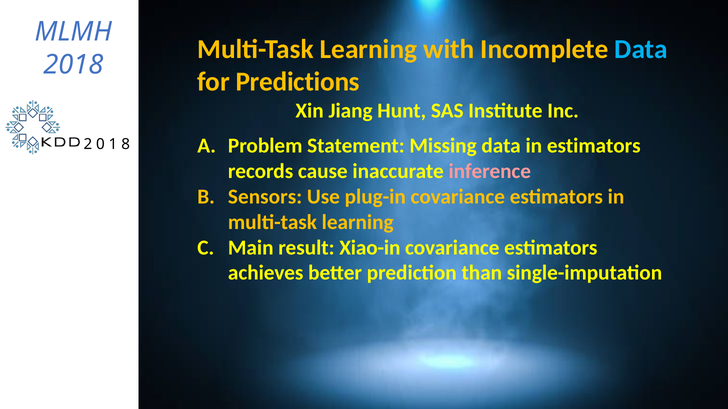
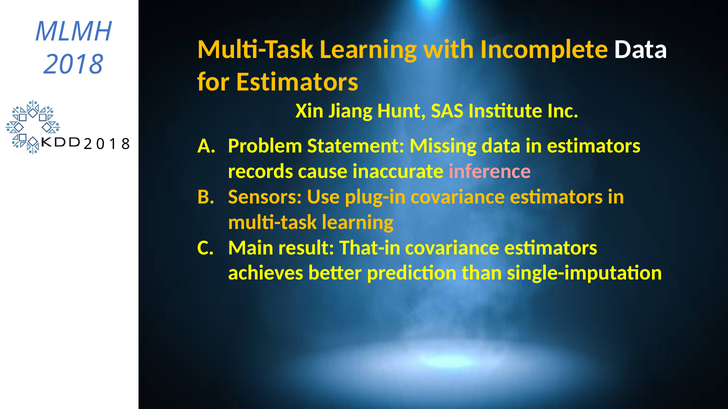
Data at (641, 49) colour: light blue -> white
for Predictions: Predictions -> Estimators
Xiao-in: Xiao-in -> That-in
